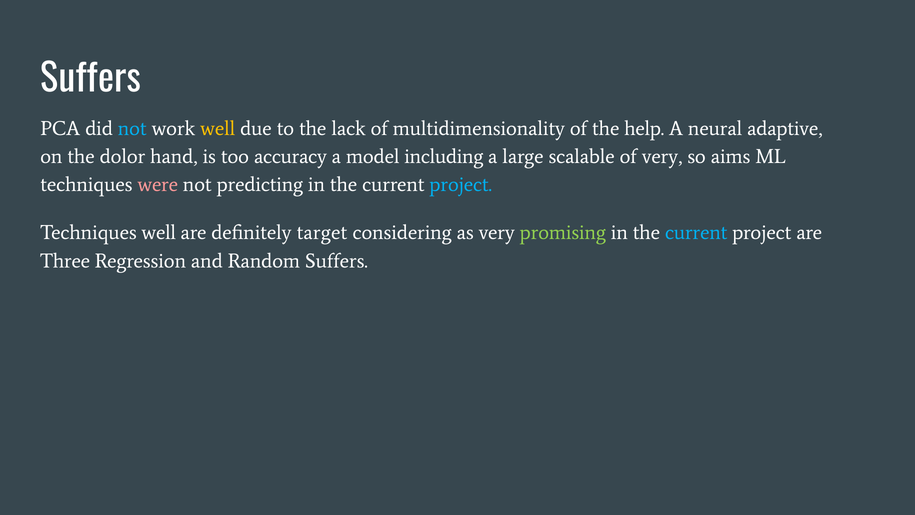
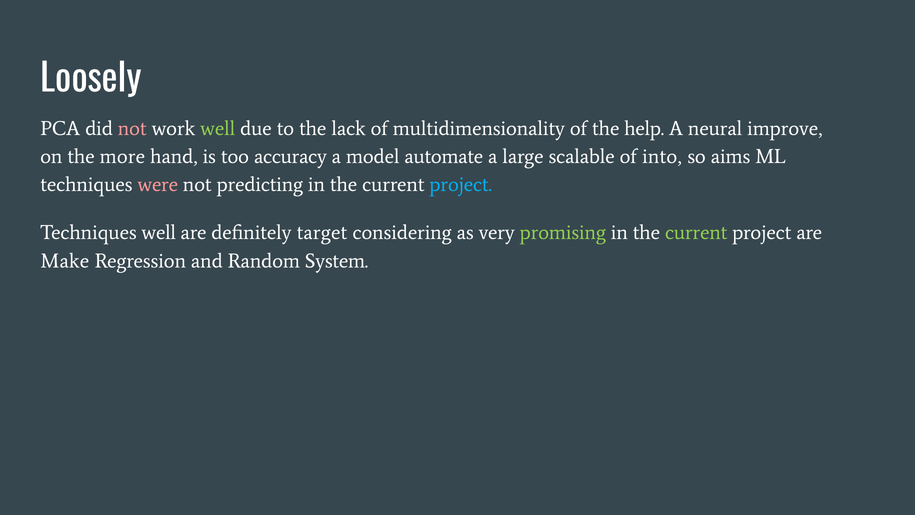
Suffers at (91, 79): Suffers -> Loosely
not at (132, 128) colour: light blue -> pink
well at (218, 128) colour: yellow -> light green
adaptive: adaptive -> improve
dolor: dolor -> more
including: including -> automate
of very: very -> into
current at (696, 233) colour: light blue -> light green
Three: Three -> Make
Random Suffers: Suffers -> System
